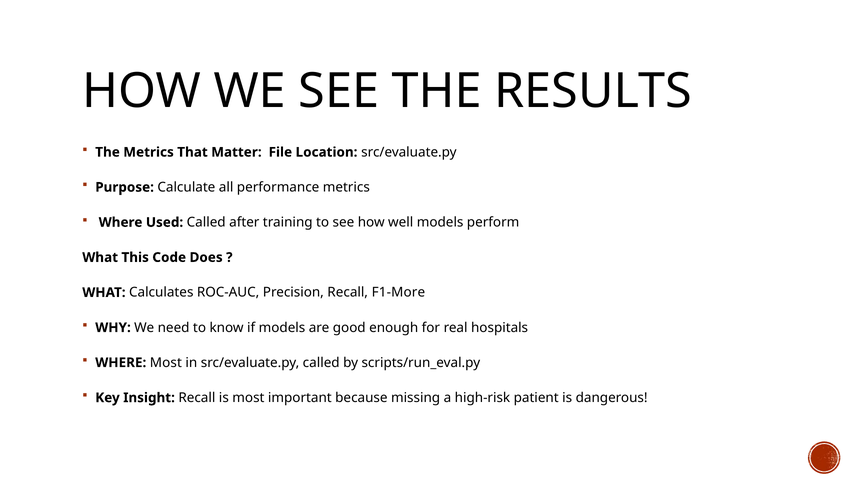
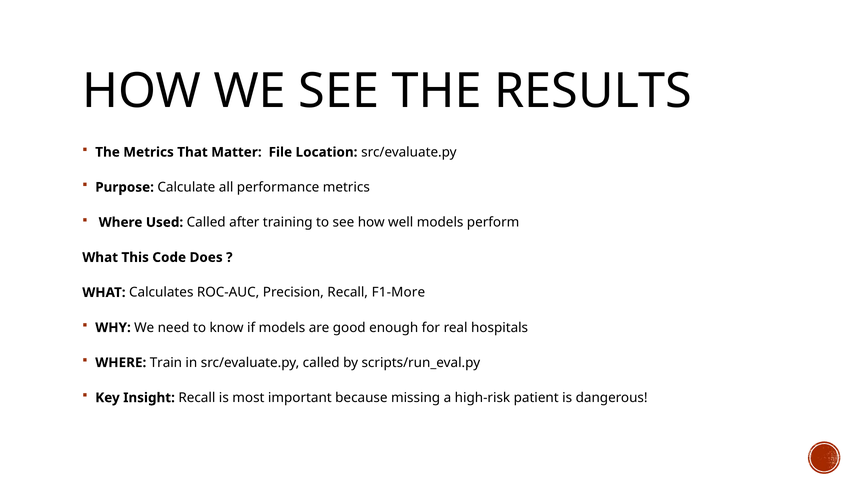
WHERE Most: Most -> Train
